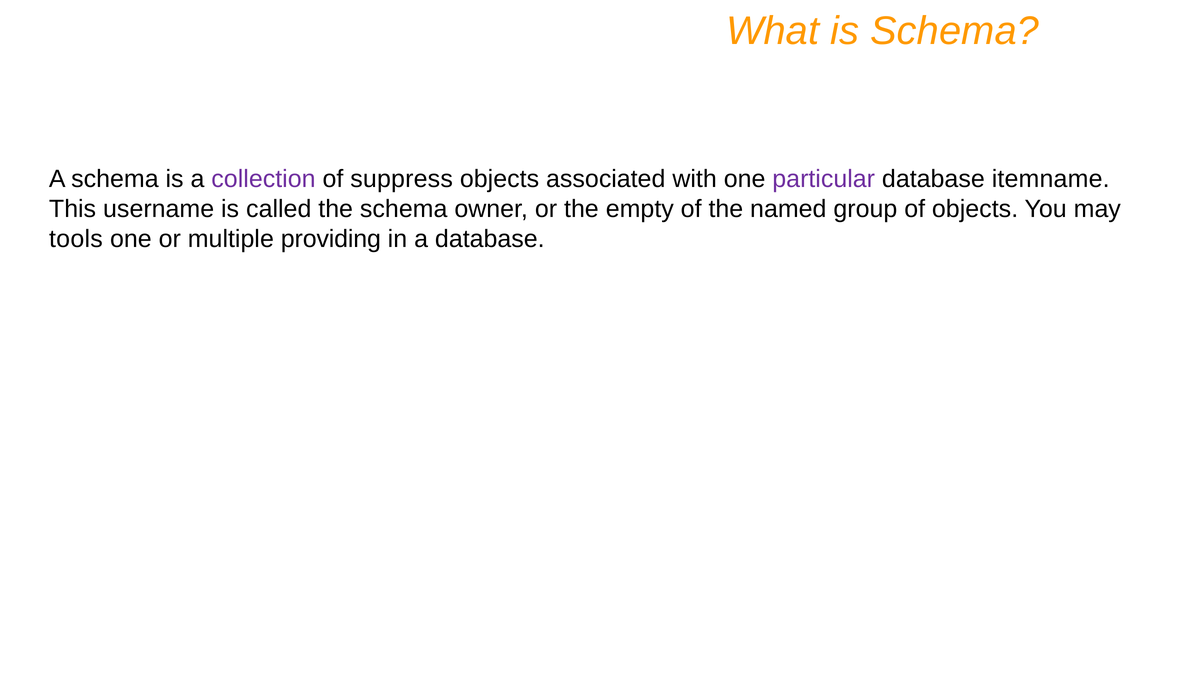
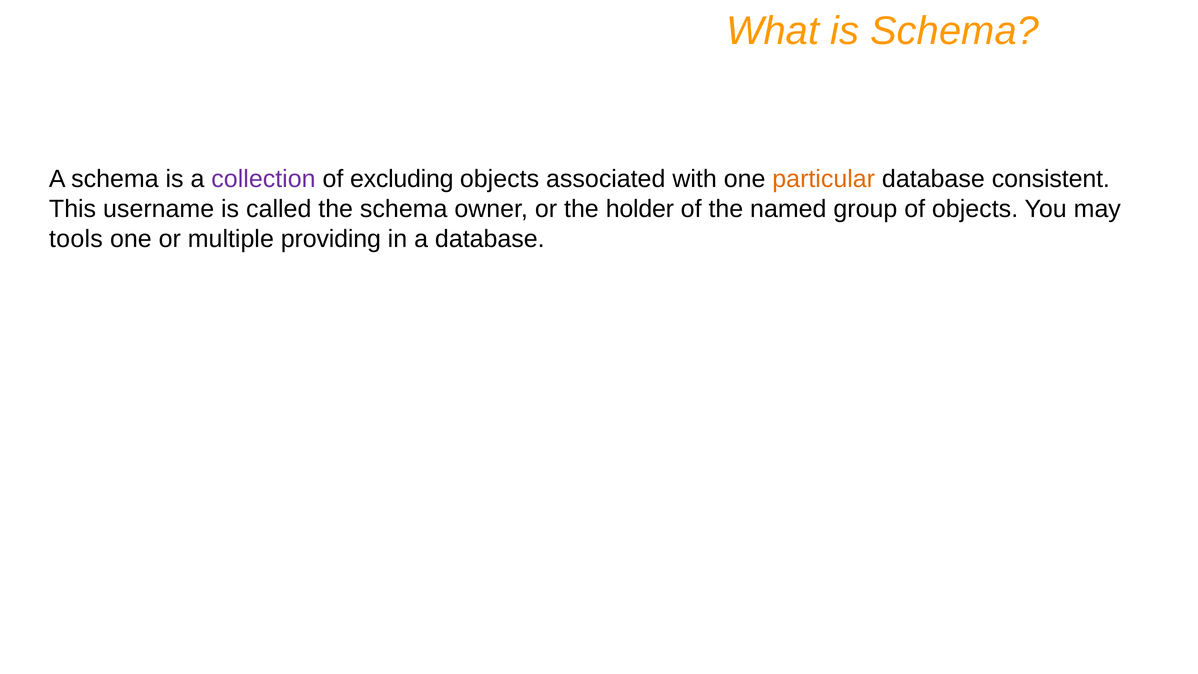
suppress: suppress -> excluding
particular colour: purple -> orange
itemname: itemname -> consistent
empty: empty -> holder
